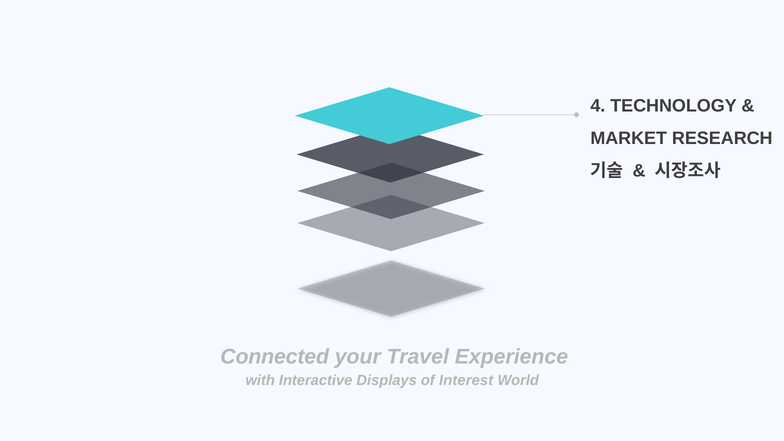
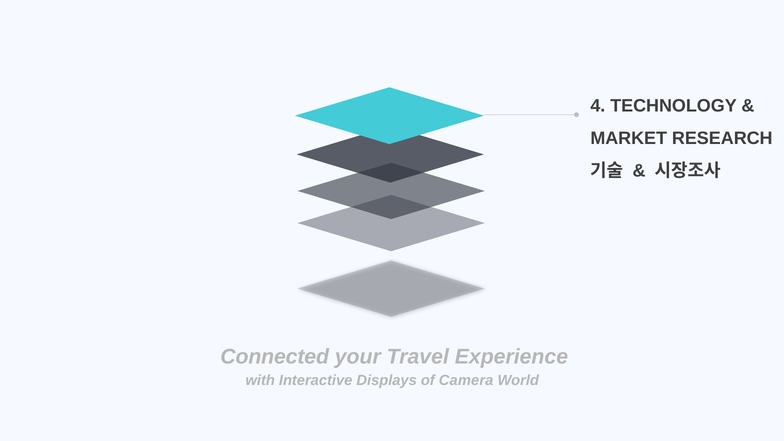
Interest: Interest -> Camera
